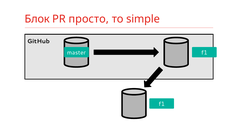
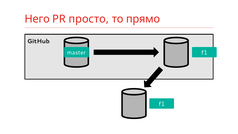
Блок: Блок -> Него
simple: simple -> прямо
